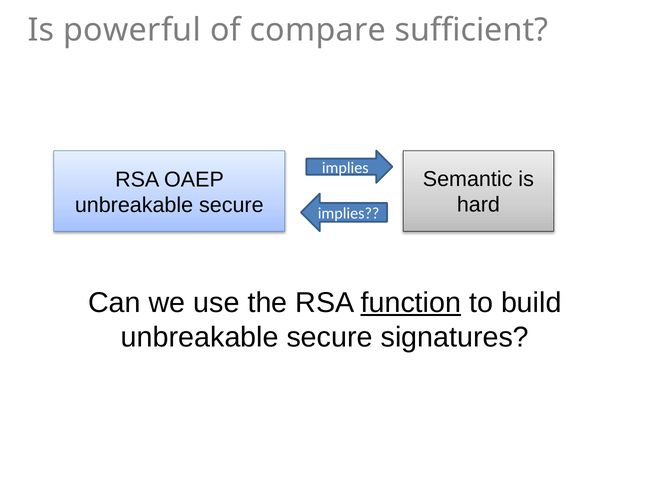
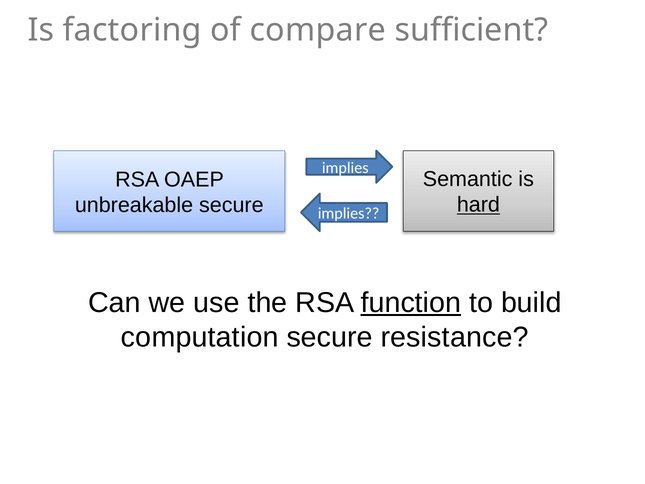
powerful: powerful -> factoring
hard underline: none -> present
unbreakable at (200, 337): unbreakable -> computation
signatures: signatures -> resistance
